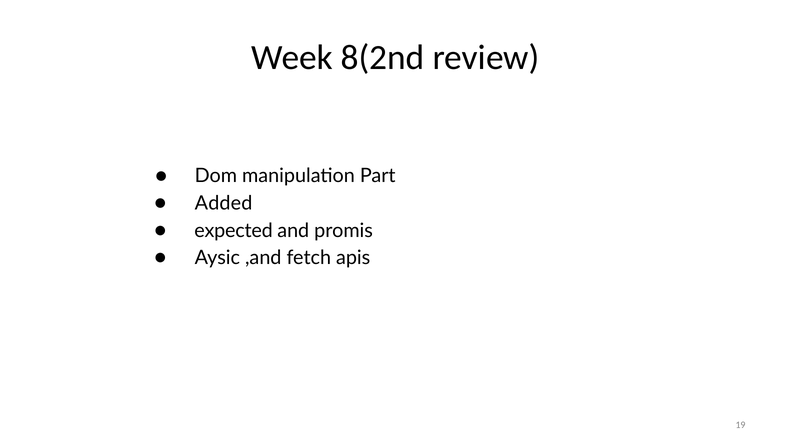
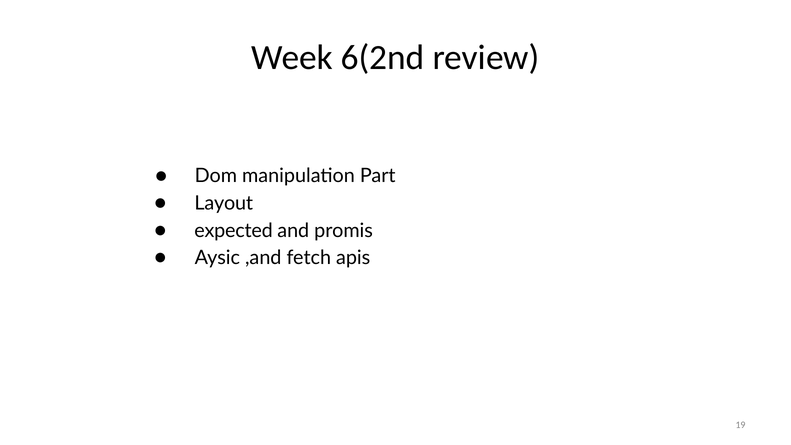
8(2nd: 8(2nd -> 6(2nd
Added: Added -> Layout
